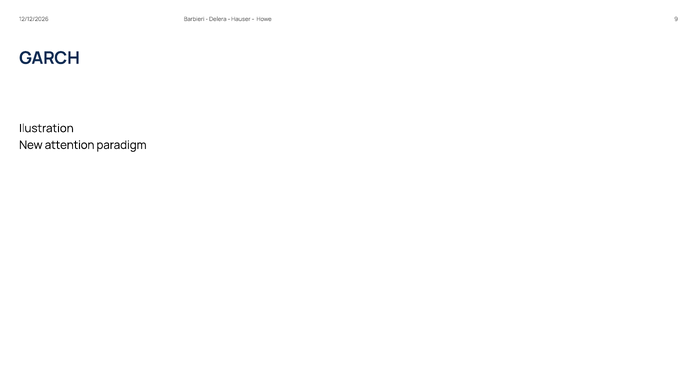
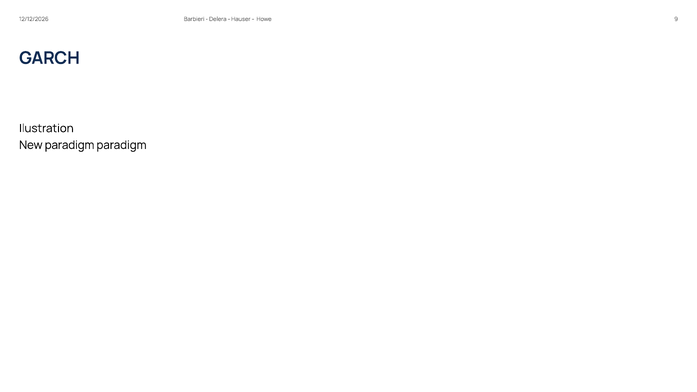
New attention: attention -> paradigm
